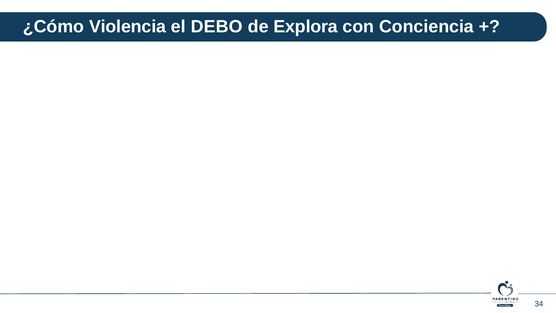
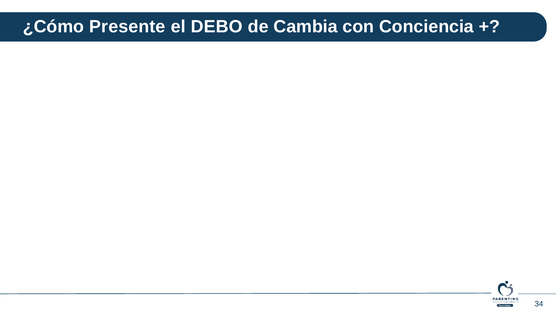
Violencia: Violencia -> Presente
Explora: Explora -> Cambia
